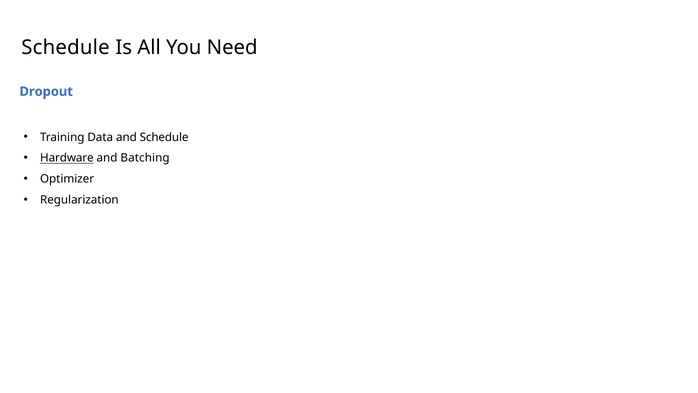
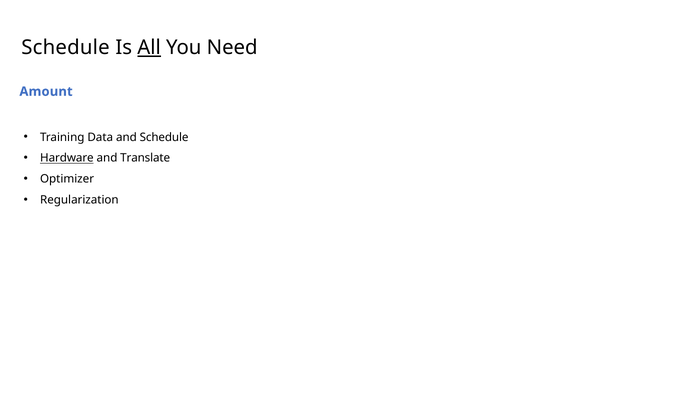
All underline: none -> present
Dropout: Dropout -> Amount
Batching: Batching -> Translate
